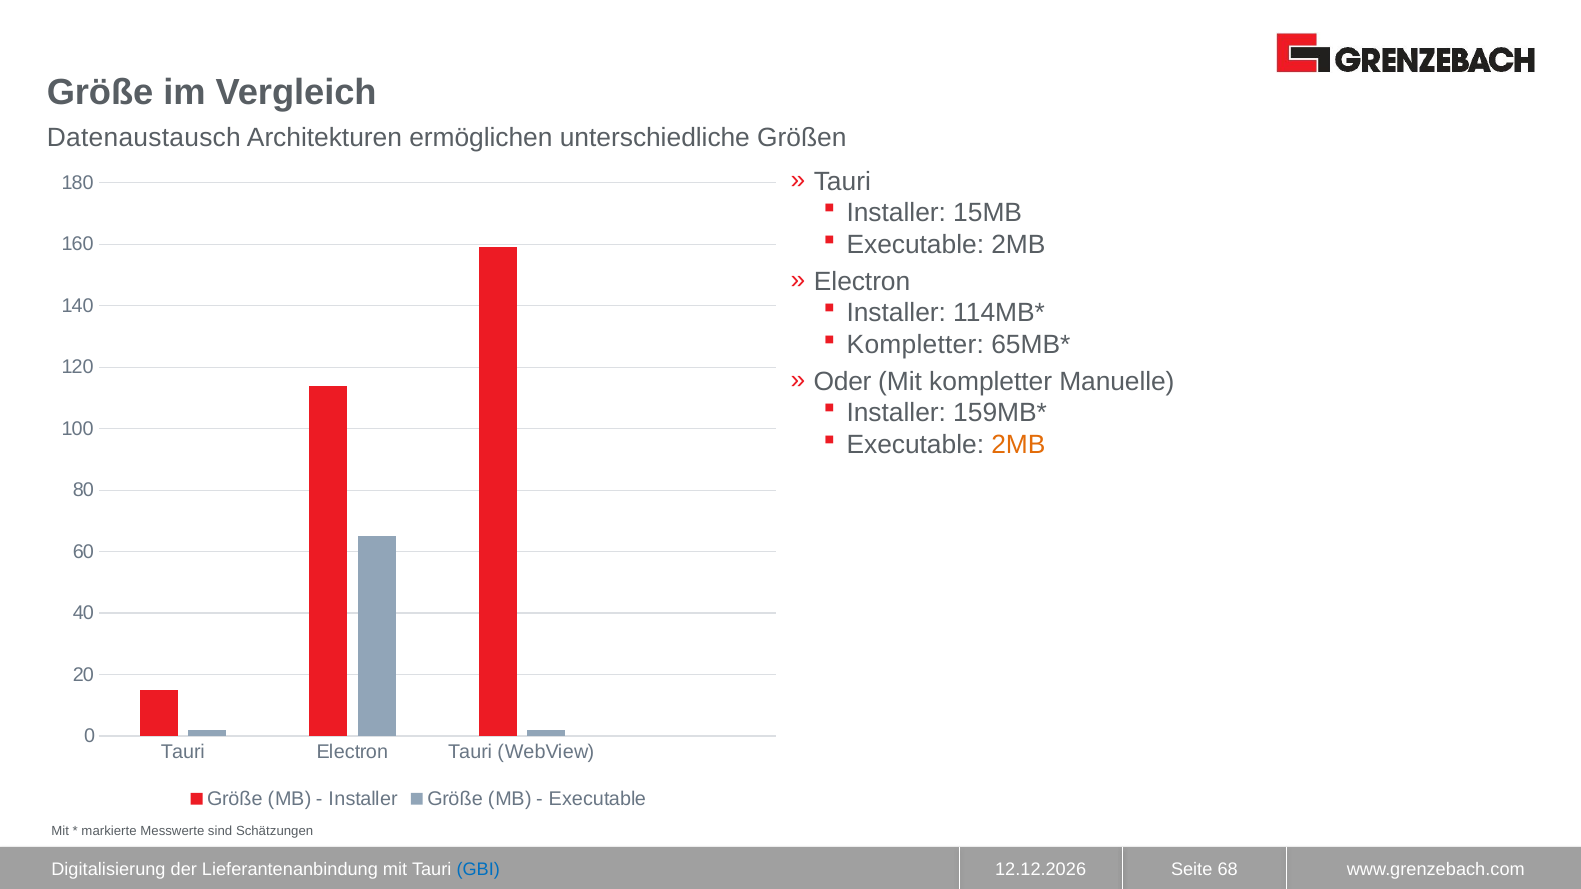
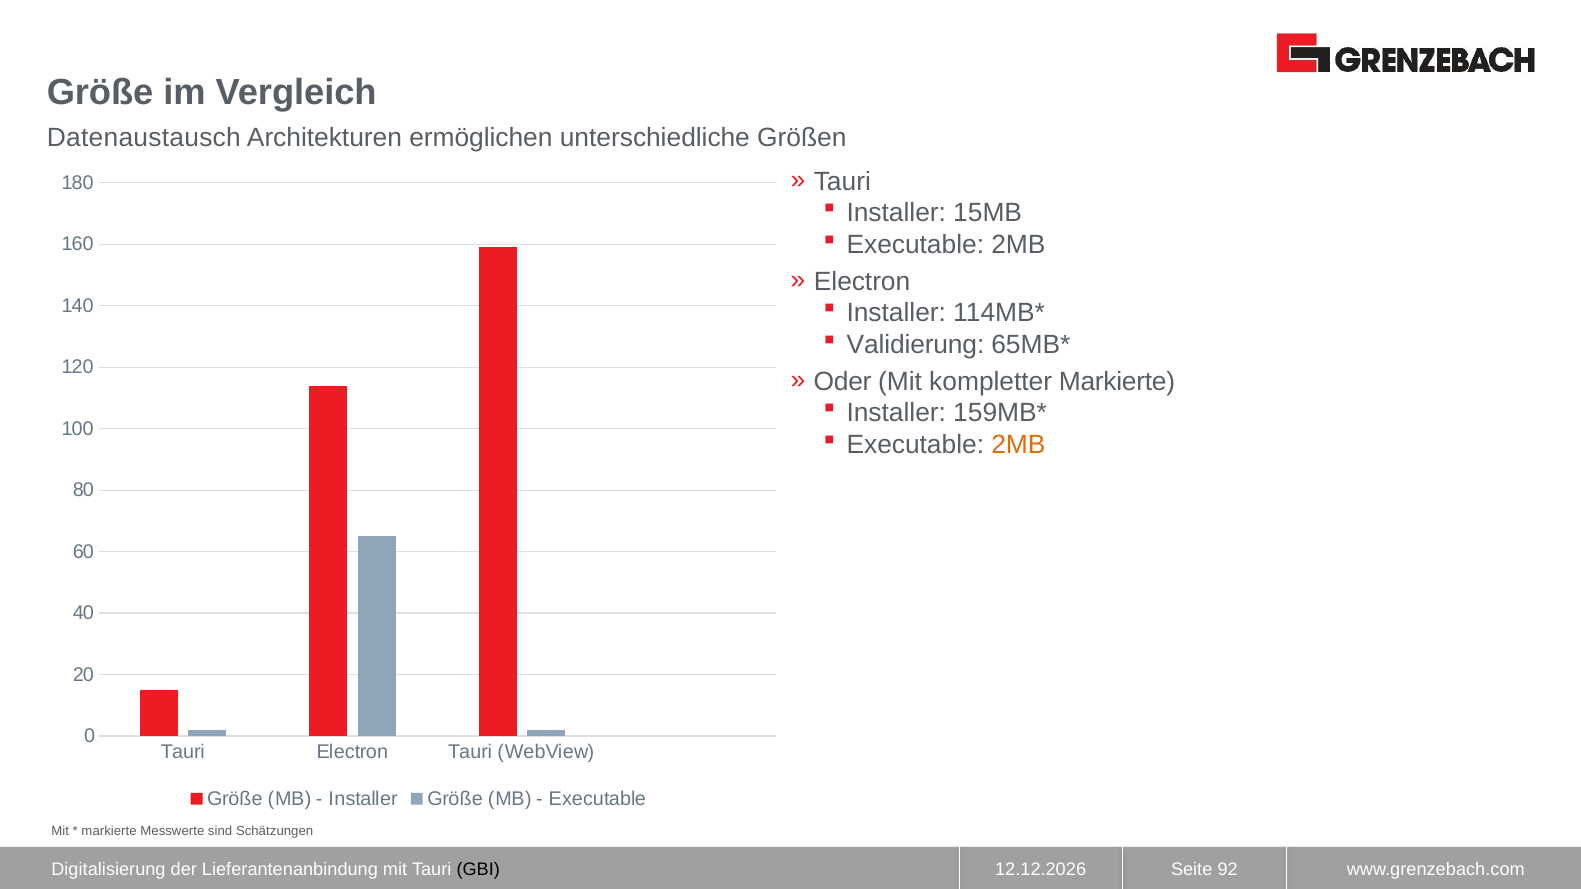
Kompletter at (915, 345): Kompletter -> Validierung
kompletter Manuelle: Manuelle -> Markierte
GBI colour: blue -> black
68: 68 -> 92
